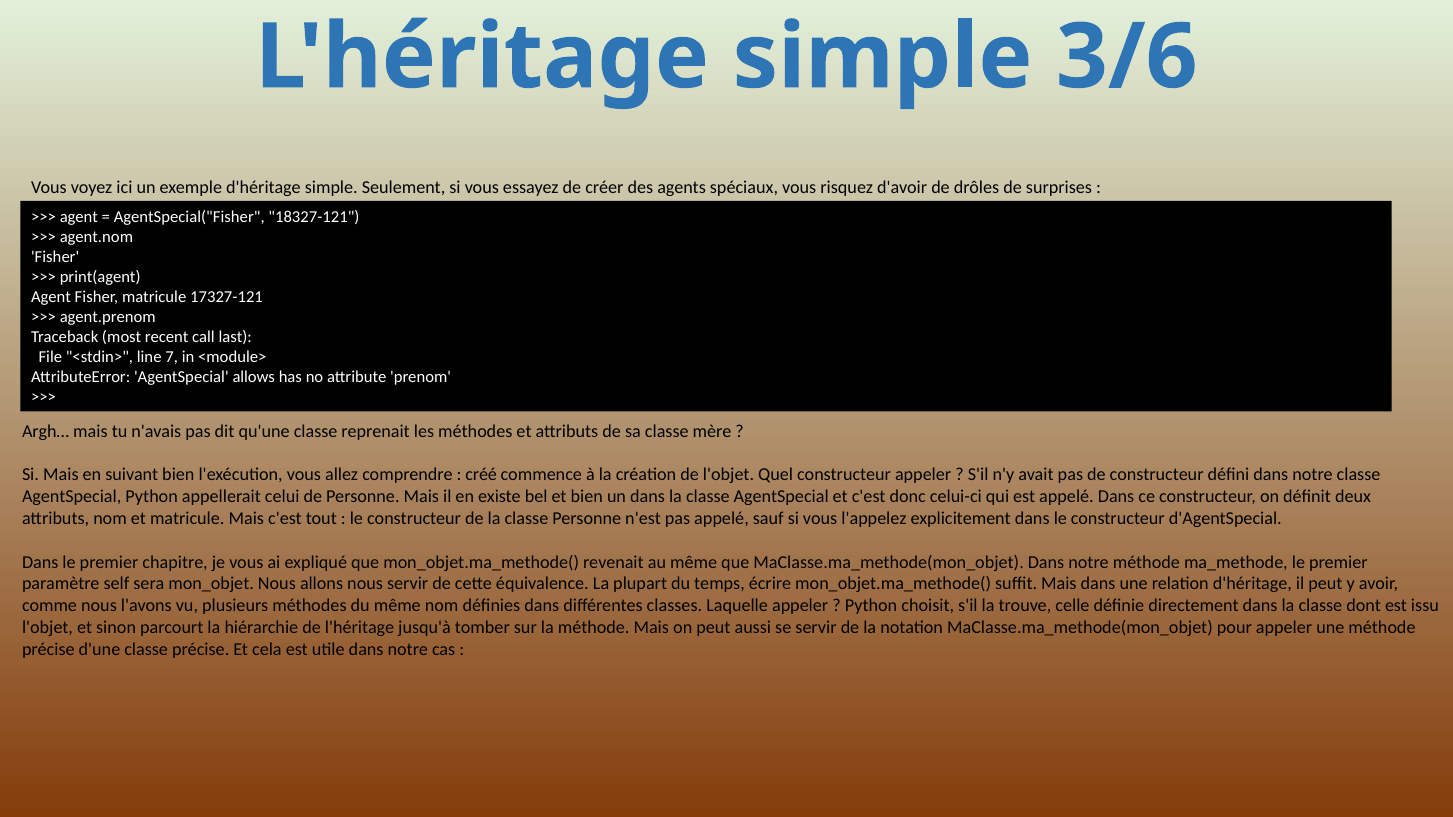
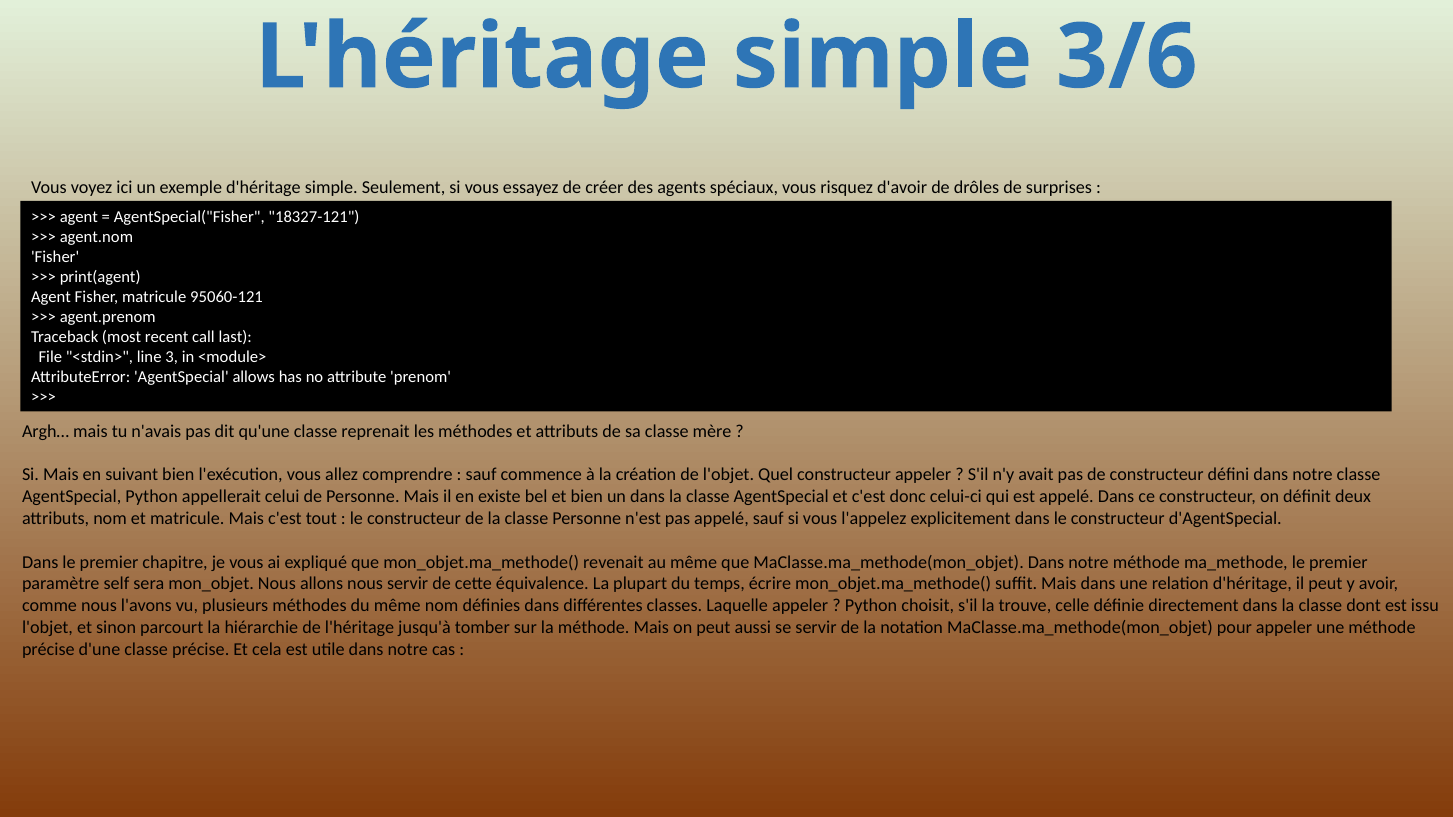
17327-121: 17327-121 -> 95060-121
7: 7 -> 3
créé at (481, 475): créé -> sauf
